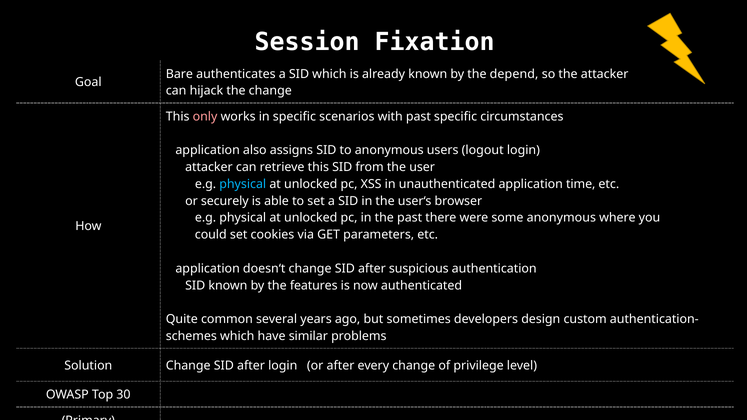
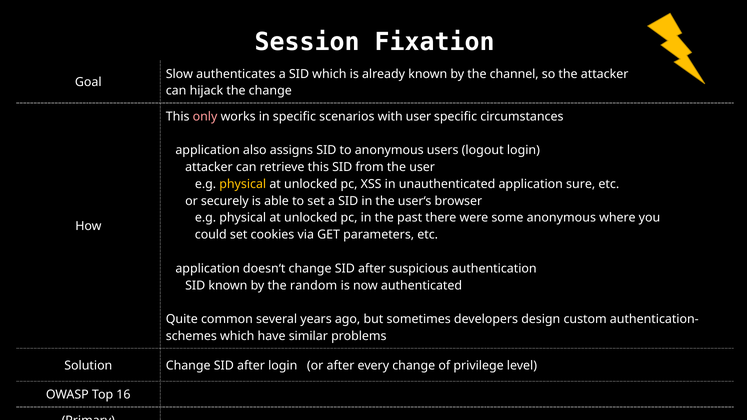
Bare: Bare -> Slow
depend: depend -> channel
with past: past -> user
physical at (243, 184) colour: light blue -> yellow
time: time -> sure
features: features -> random
30: 30 -> 16
